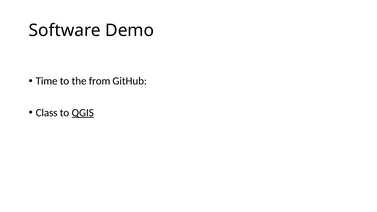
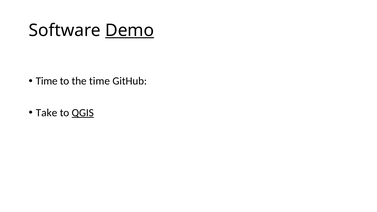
Demo underline: none -> present
the from: from -> time
Class: Class -> Take
